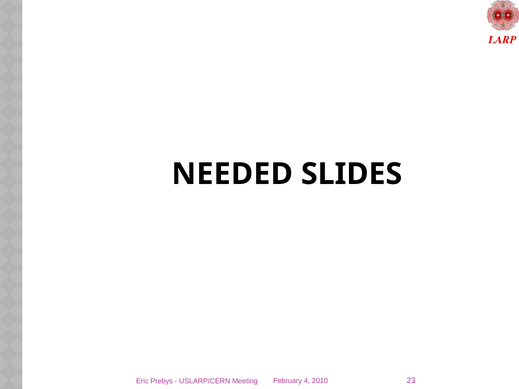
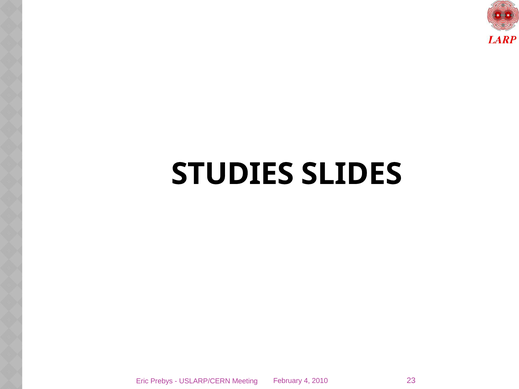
NEEDED: NEEDED -> STUDIES
